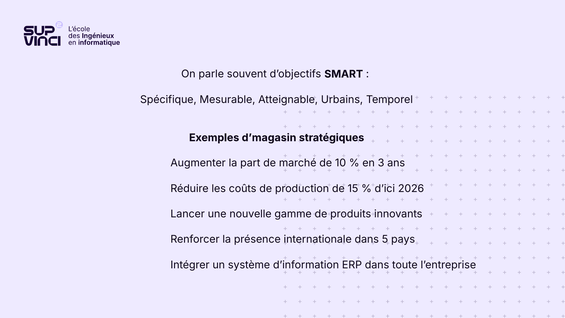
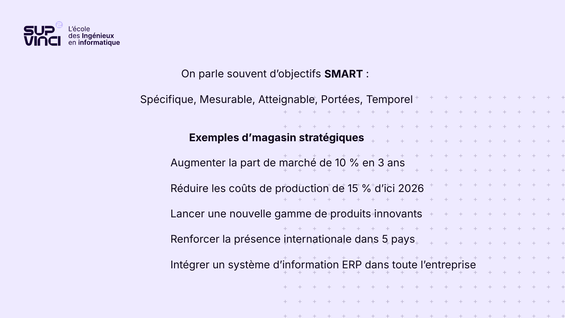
Urbains: Urbains -> Portées
